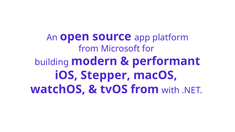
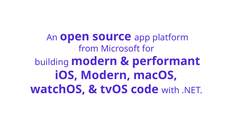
iOS Stepper: Stepper -> Modern
tvOS from: from -> code
